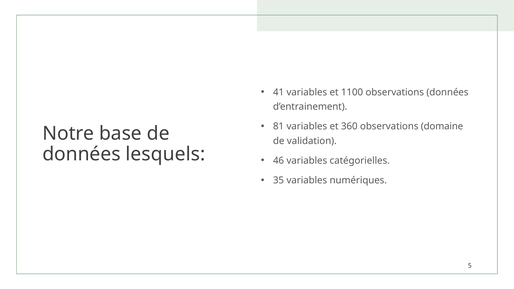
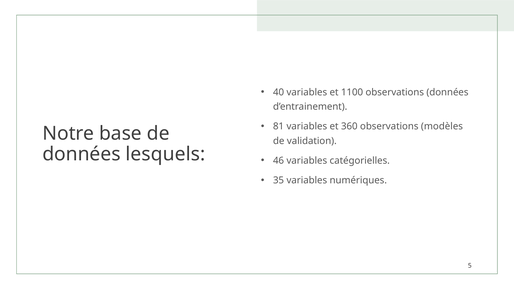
41: 41 -> 40
domaine: domaine -> modèles
